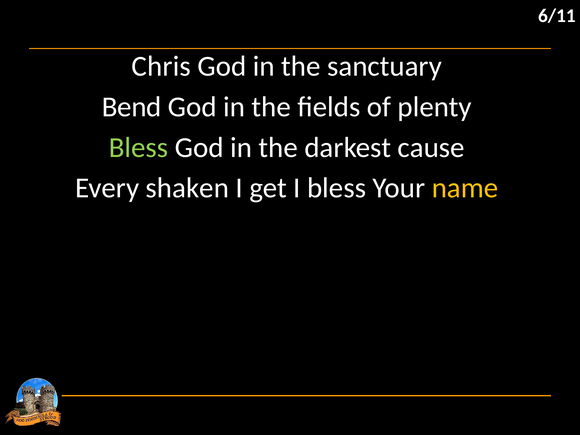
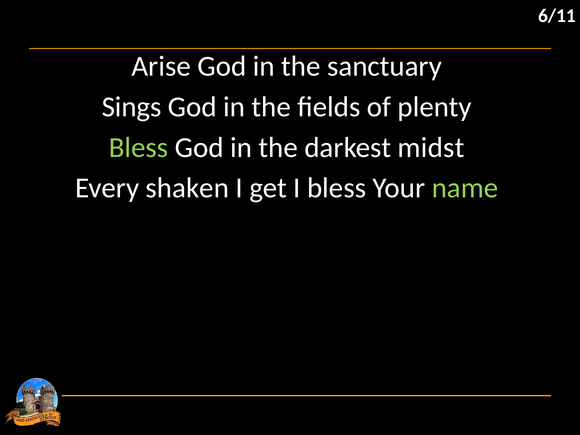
Chris: Chris -> Arise
Bend: Bend -> Sings
cause: cause -> midst
name colour: yellow -> light green
